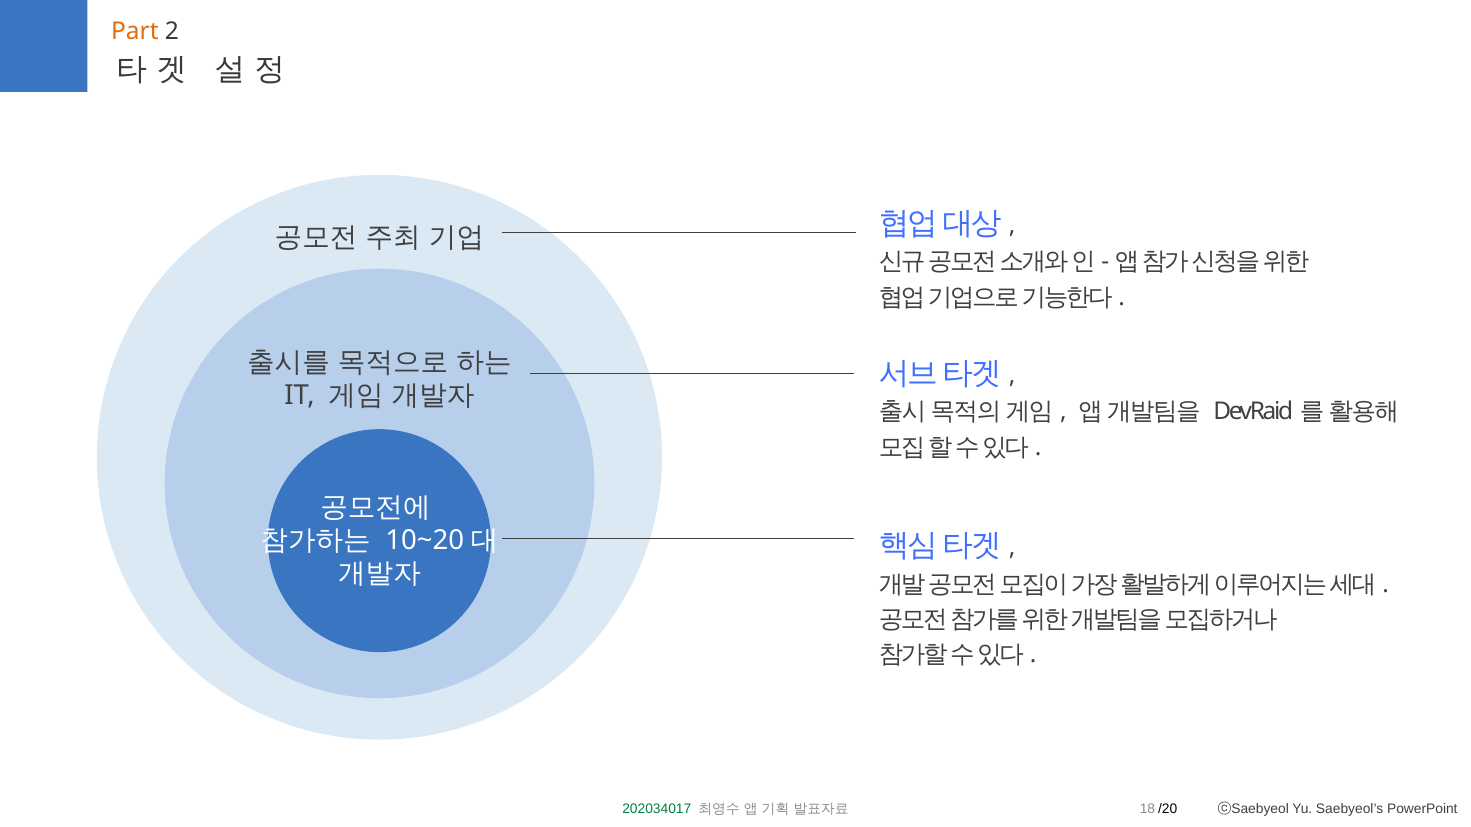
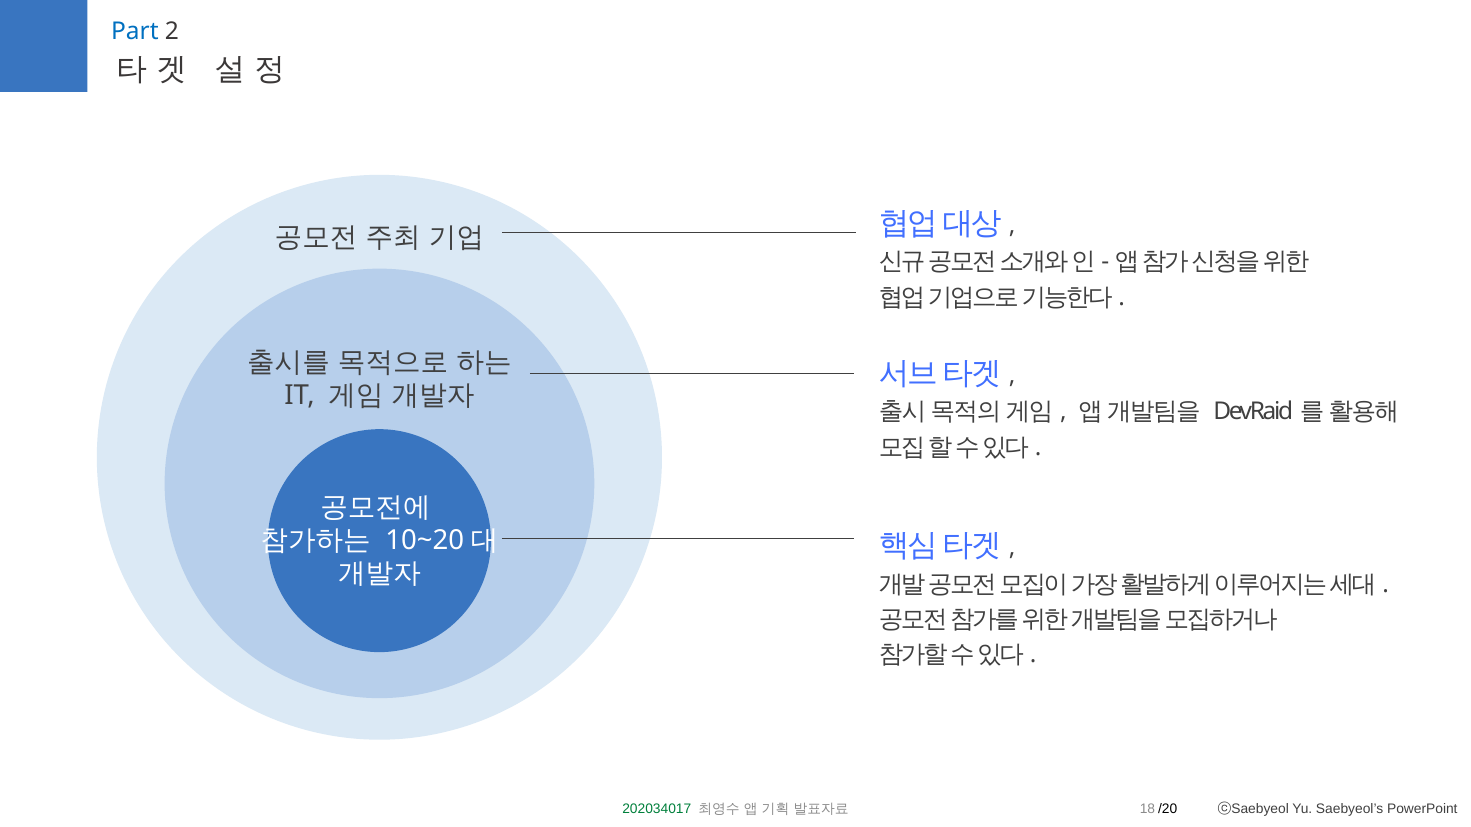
Part colour: orange -> blue
